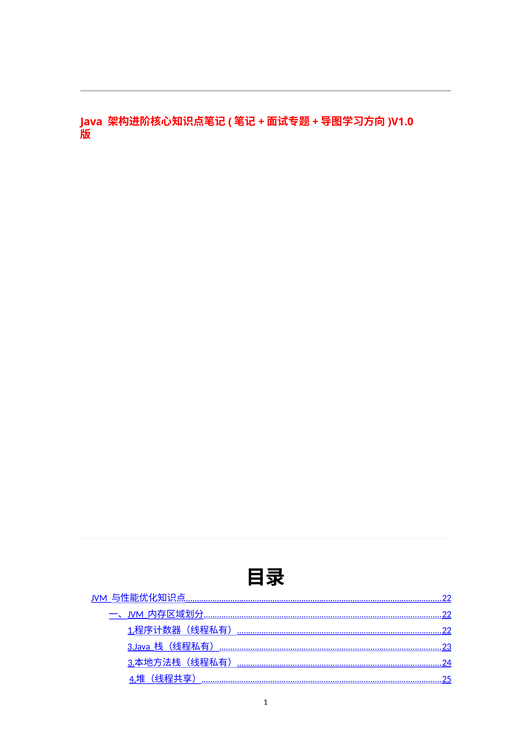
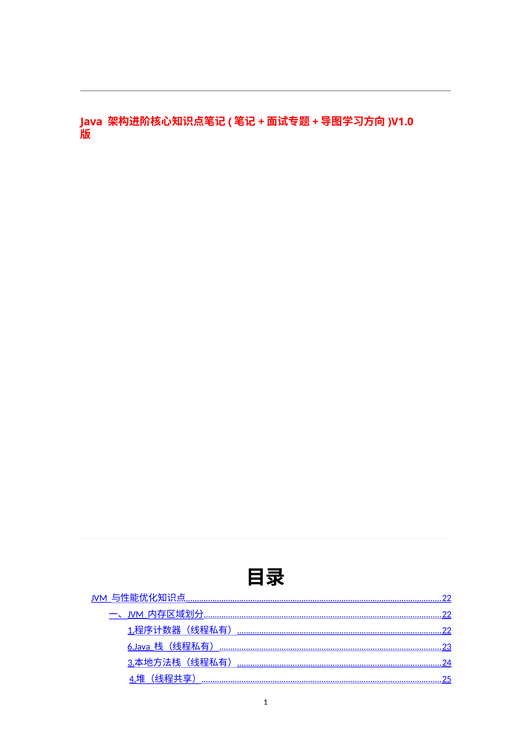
3.Java: 3.Java -> 6.Java
